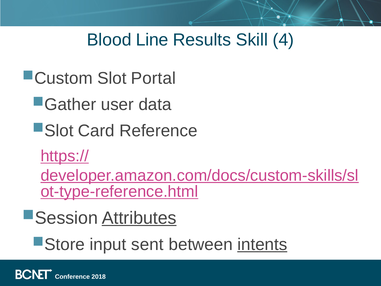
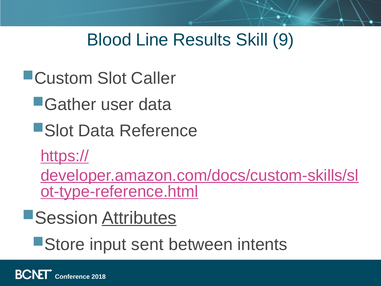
4: 4 -> 9
Portal: Portal -> Caller
Card at (96, 131): Card -> Data
intents underline: present -> none
